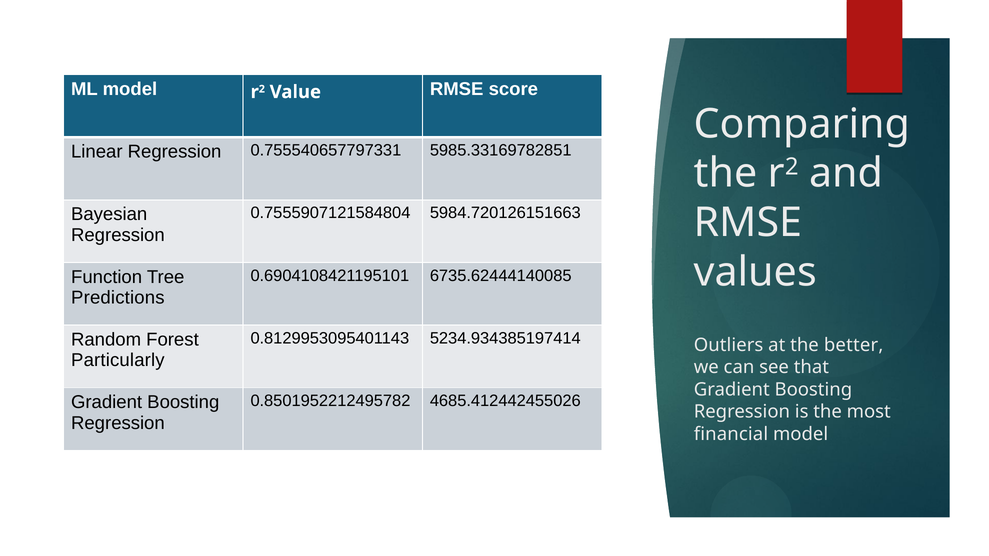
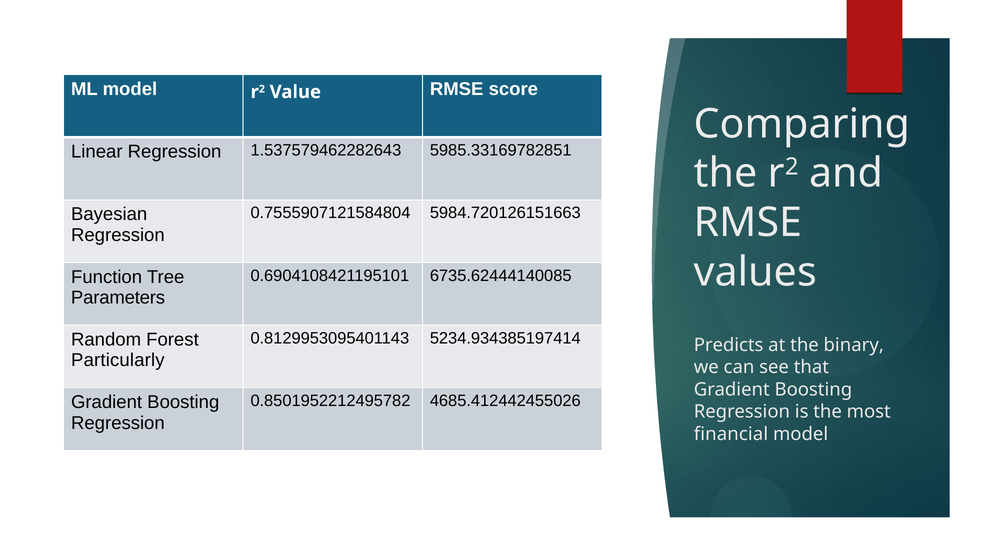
0.755540657797331: 0.755540657797331 -> 1.537579462282643
Predictions: Predictions -> Parameters
Outliers: Outliers -> Predicts
better: better -> binary
